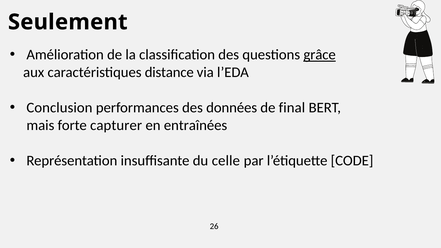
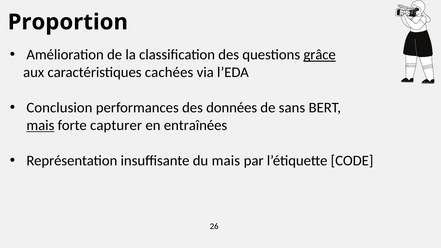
Seulement: Seulement -> Proportion
distance: distance -> cachées
final: final -> sans
mais at (40, 125) underline: none -> present
du celle: celle -> mais
